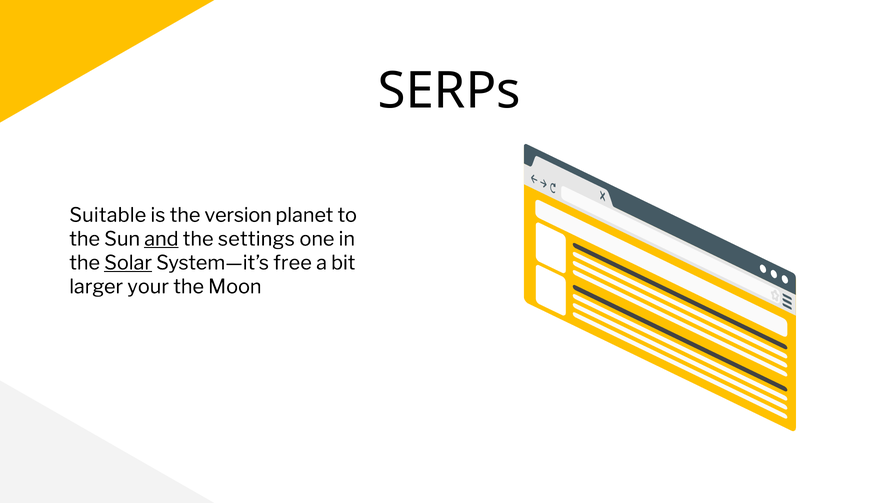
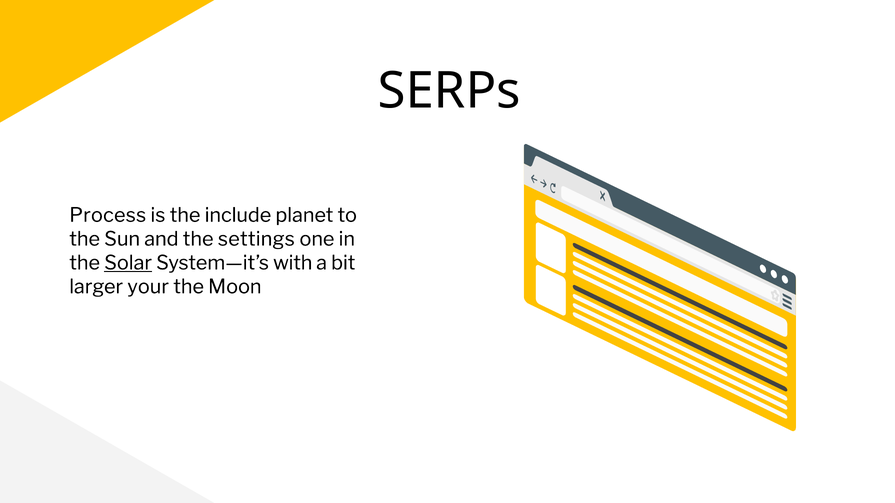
Suitable: Suitable -> Process
version: version -> include
and underline: present -> none
free: free -> with
